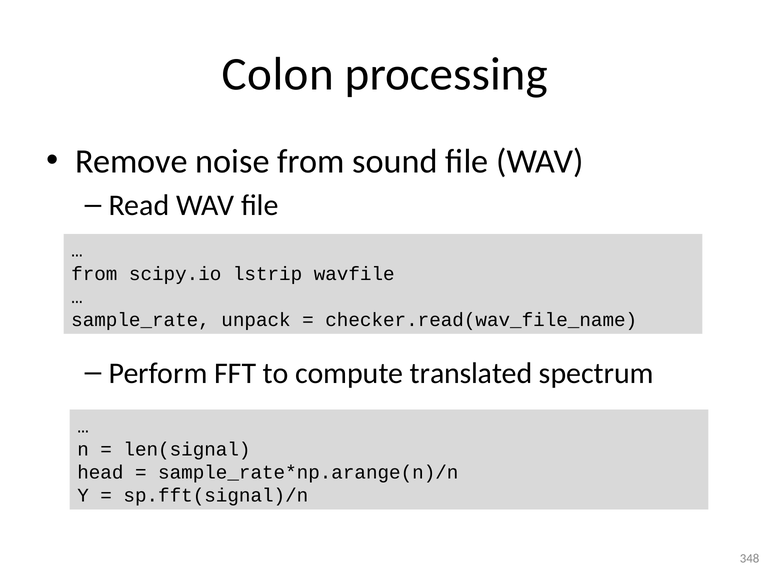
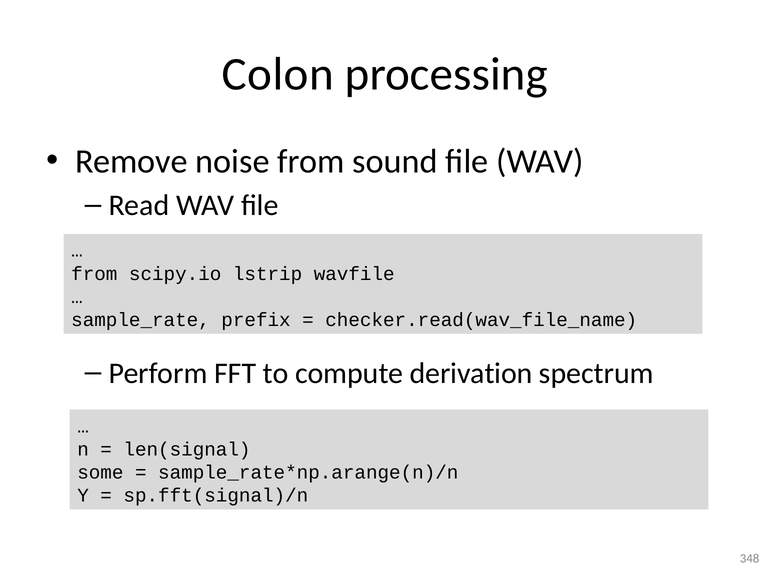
unpack: unpack -> prefix
translated: translated -> derivation
head: head -> some
